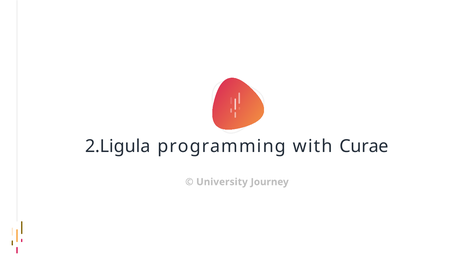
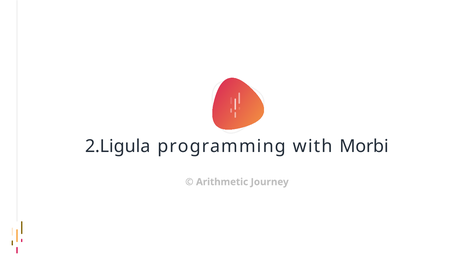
Curae: Curae -> Morbi
University: University -> Arithmetic
